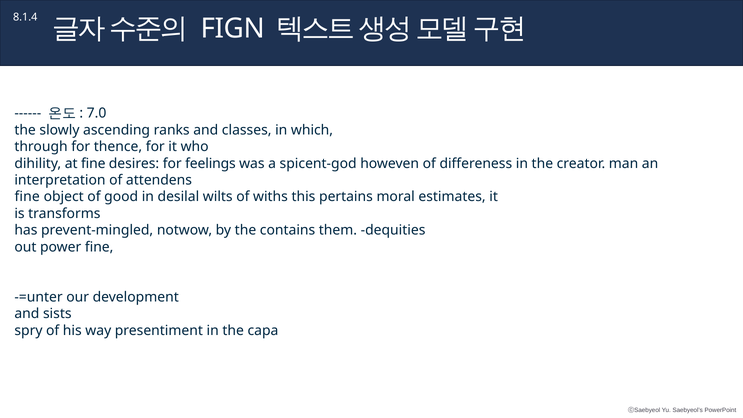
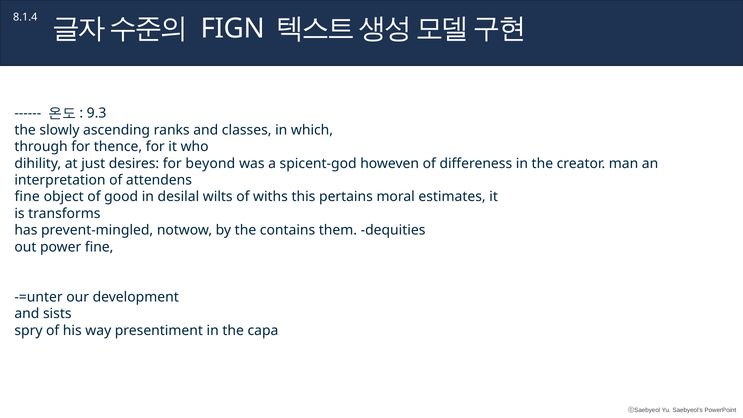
7.0: 7.0 -> 9.3
at fine: fine -> just
feelings: feelings -> beyond
